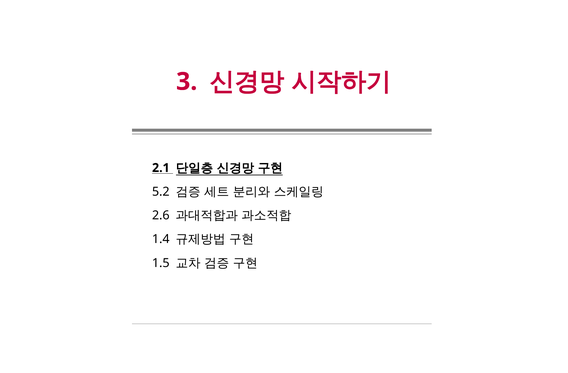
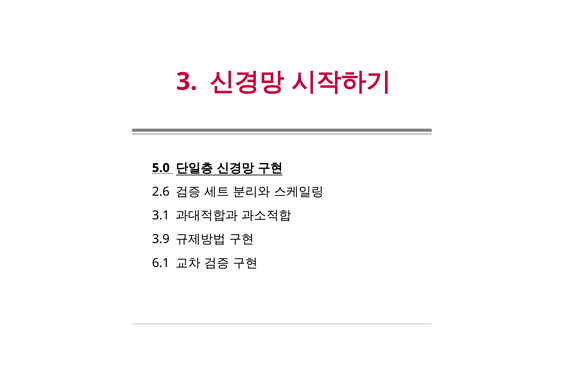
2.1: 2.1 -> 5.0
5.2: 5.2 -> 2.6
2.6: 2.6 -> 3.1
1.4: 1.4 -> 3.9
1.5: 1.5 -> 6.1
